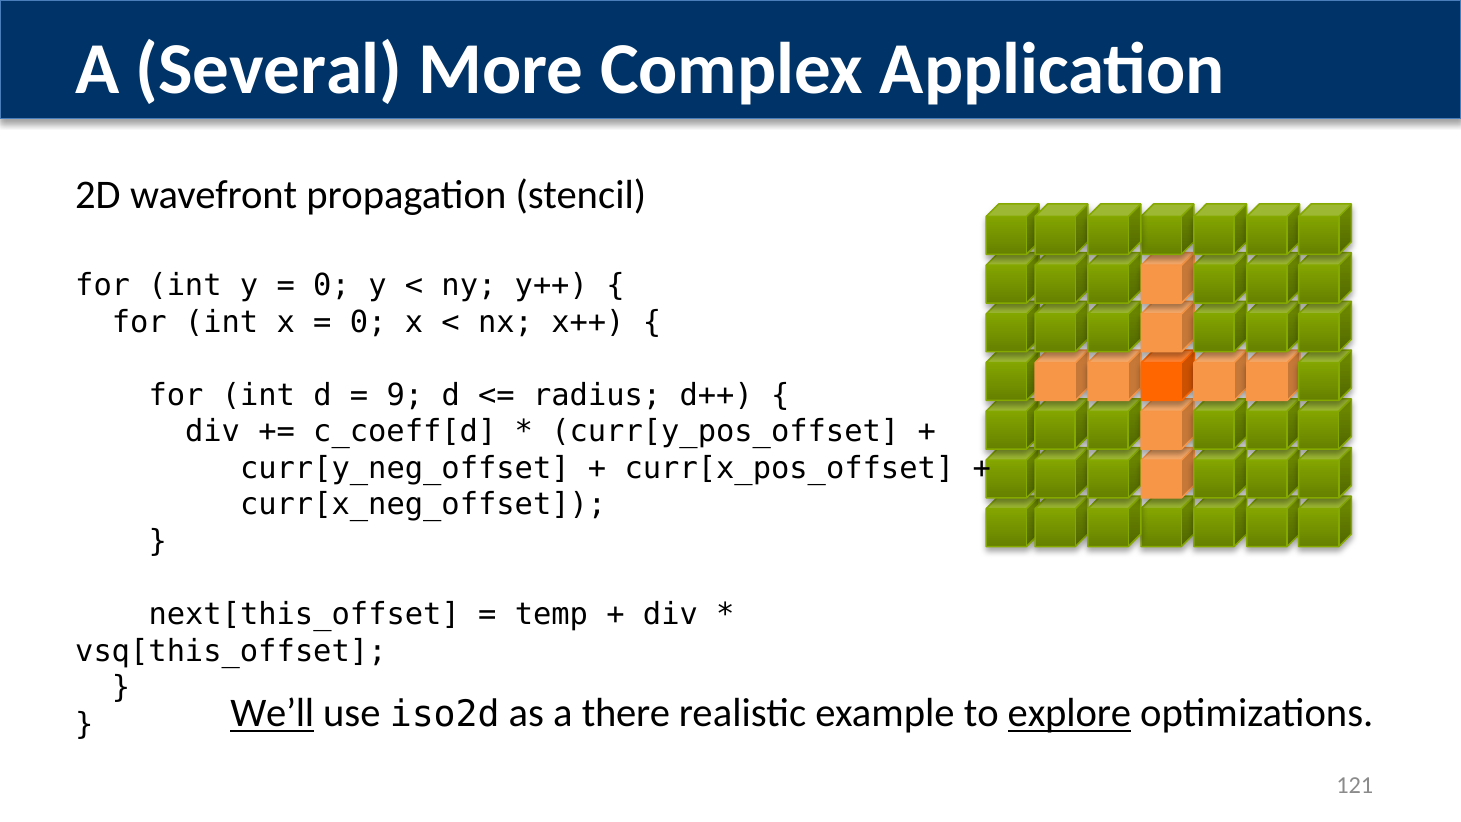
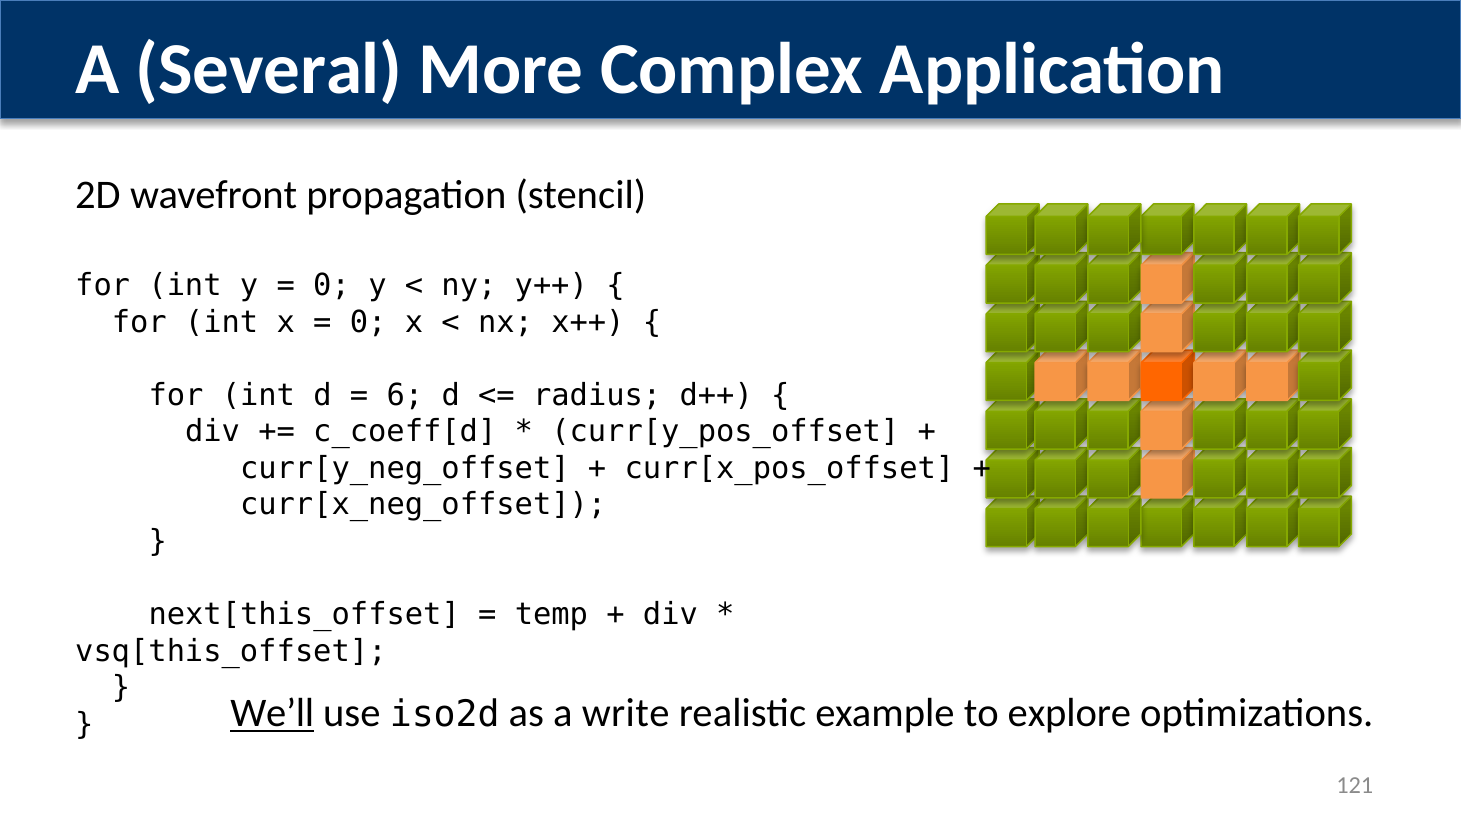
9: 9 -> 6
there: there -> write
explore underline: present -> none
